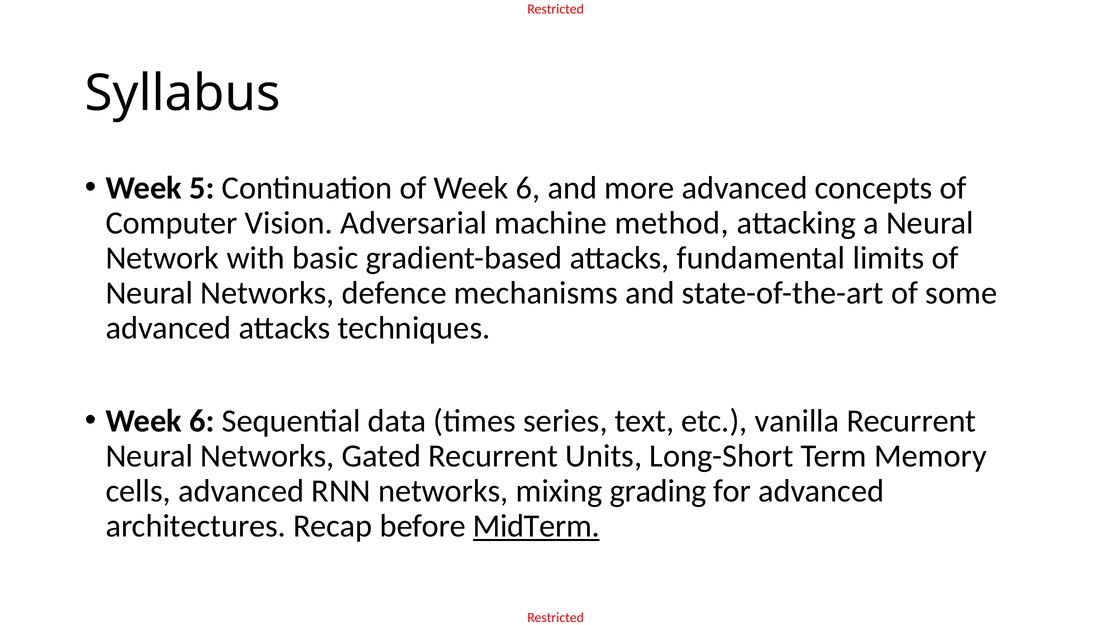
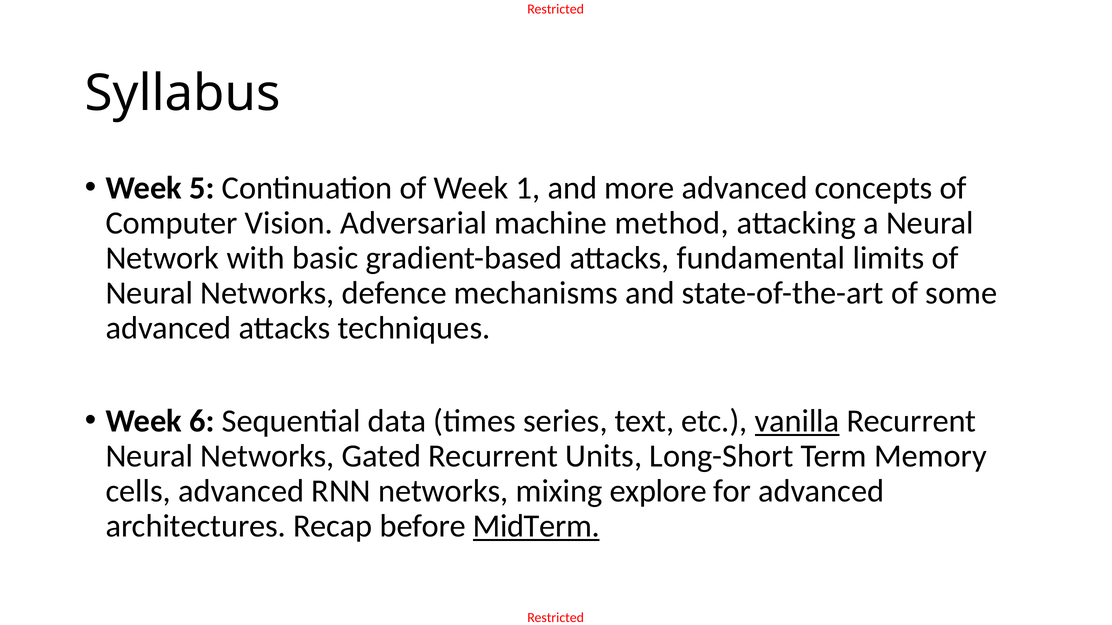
of Week 6: 6 -> 1
vanilla underline: none -> present
grading: grading -> explore
